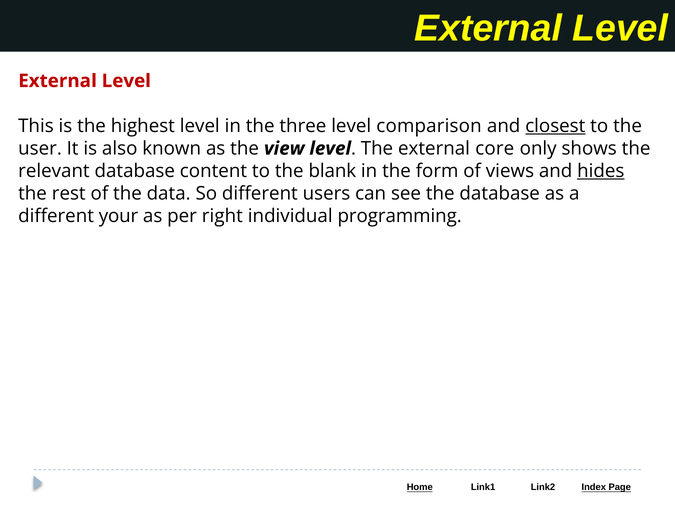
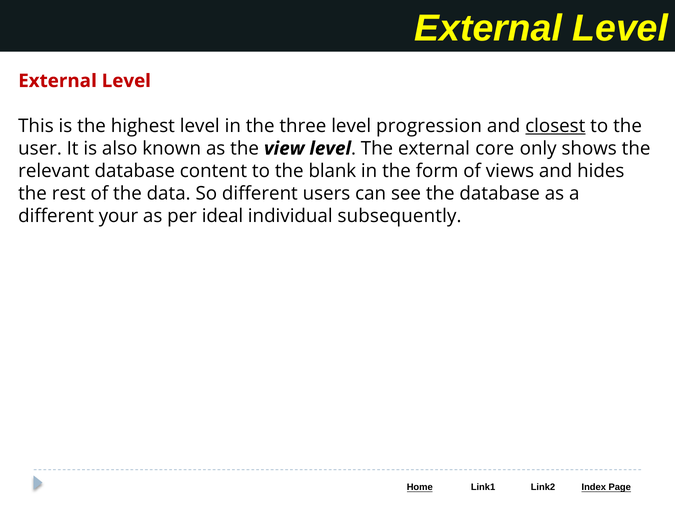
comparison: comparison -> progression
hides underline: present -> none
right: right -> ideal
programming: programming -> subsequently
